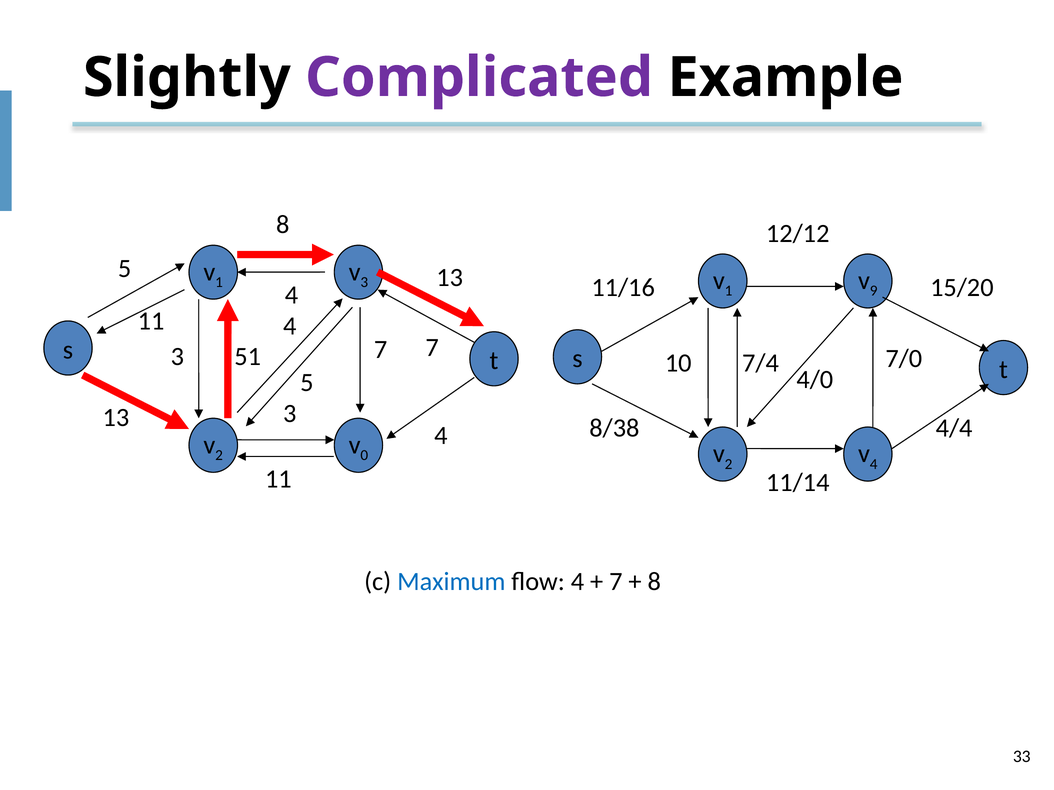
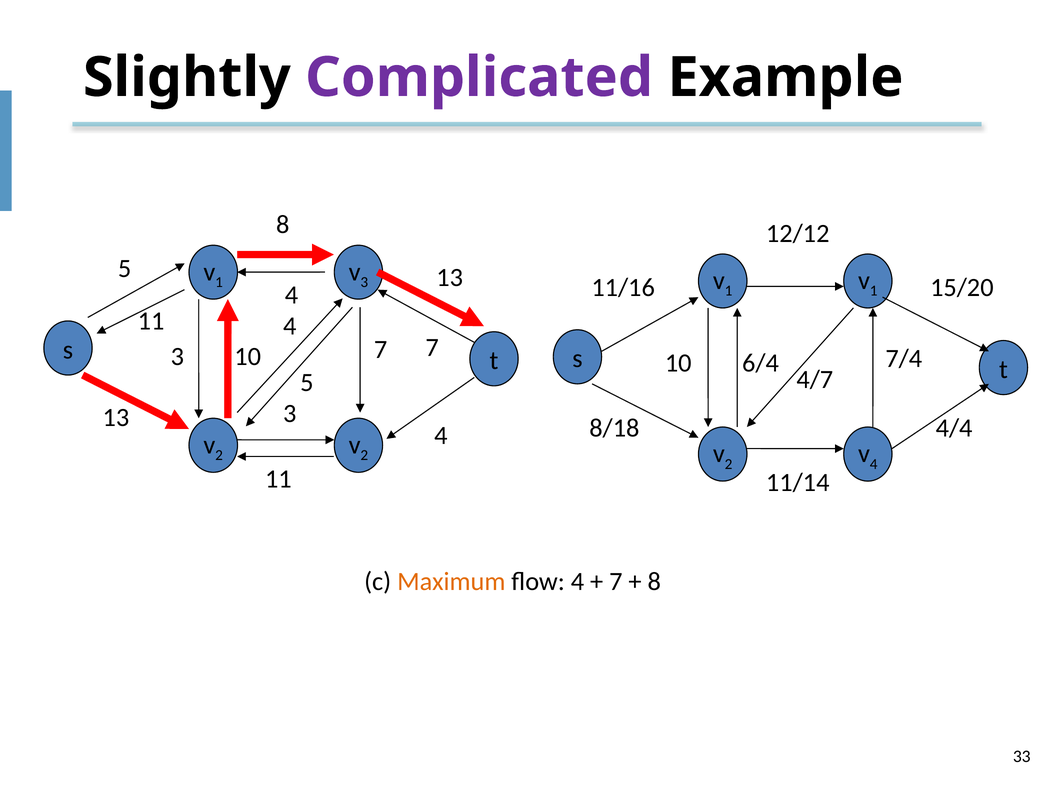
9 at (874, 291): 9 -> 1
3 51: 51 -> 10
7/0: 7/0 -> 7/4
7/4: 7/4 -> 6/4
4/0: 4/0 -> 4/7
8/38: 8/38 -> 8/18
0 at (364, 455): 0 -> 2
Maximum colour: blue -> orange
